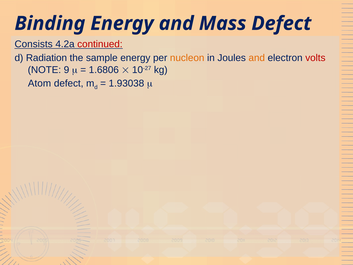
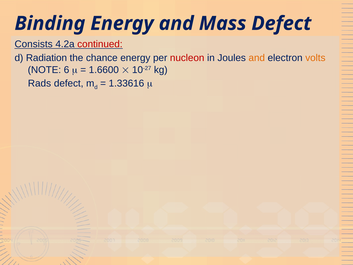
sample: sample -> chance
nucleon colour: orange -> red
volts colour: red -> orange
9: 9 -> 6
1.6806: 1.6806 -> 1.6600
Atom: Atom -> Rads
1.93038: 1.93038 -> 1.33616
